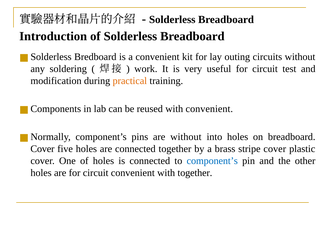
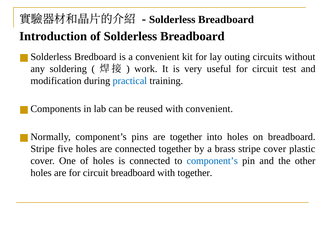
practical colour: orange -> blue
are without: without -> together
Cover at (42, 149): Cover -> Stripe
circuit convenient: convenient -> breadboard
